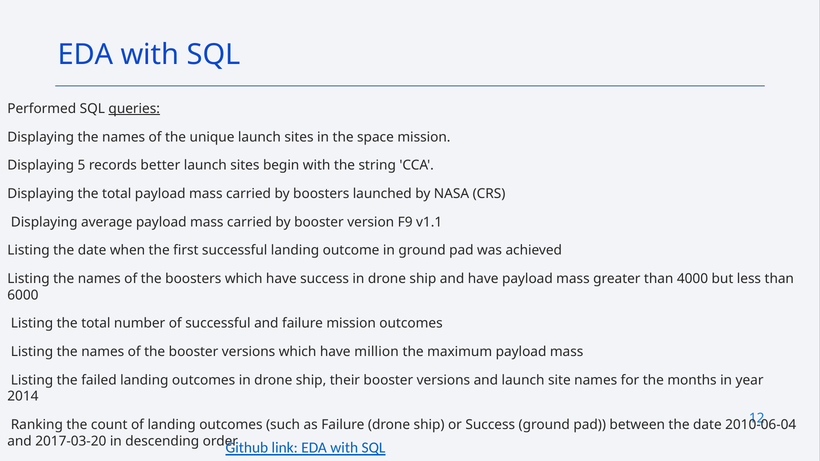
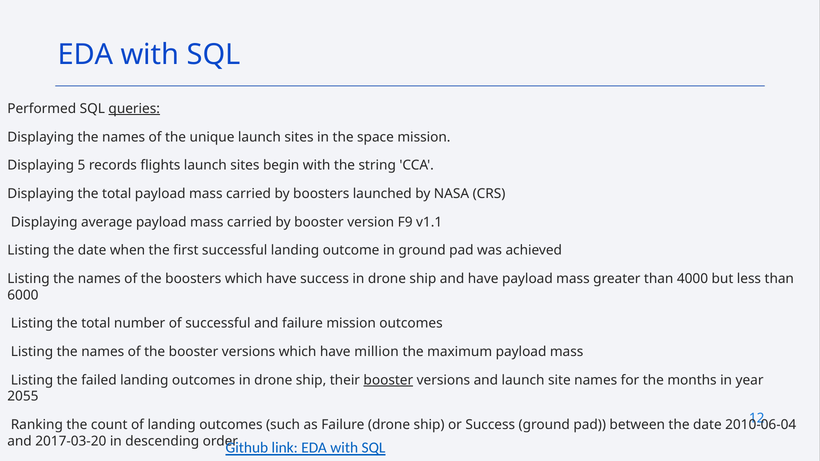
better: better -> flights
booster at (388, 380) underline: none -> present
2014: 2014 -> 2055
